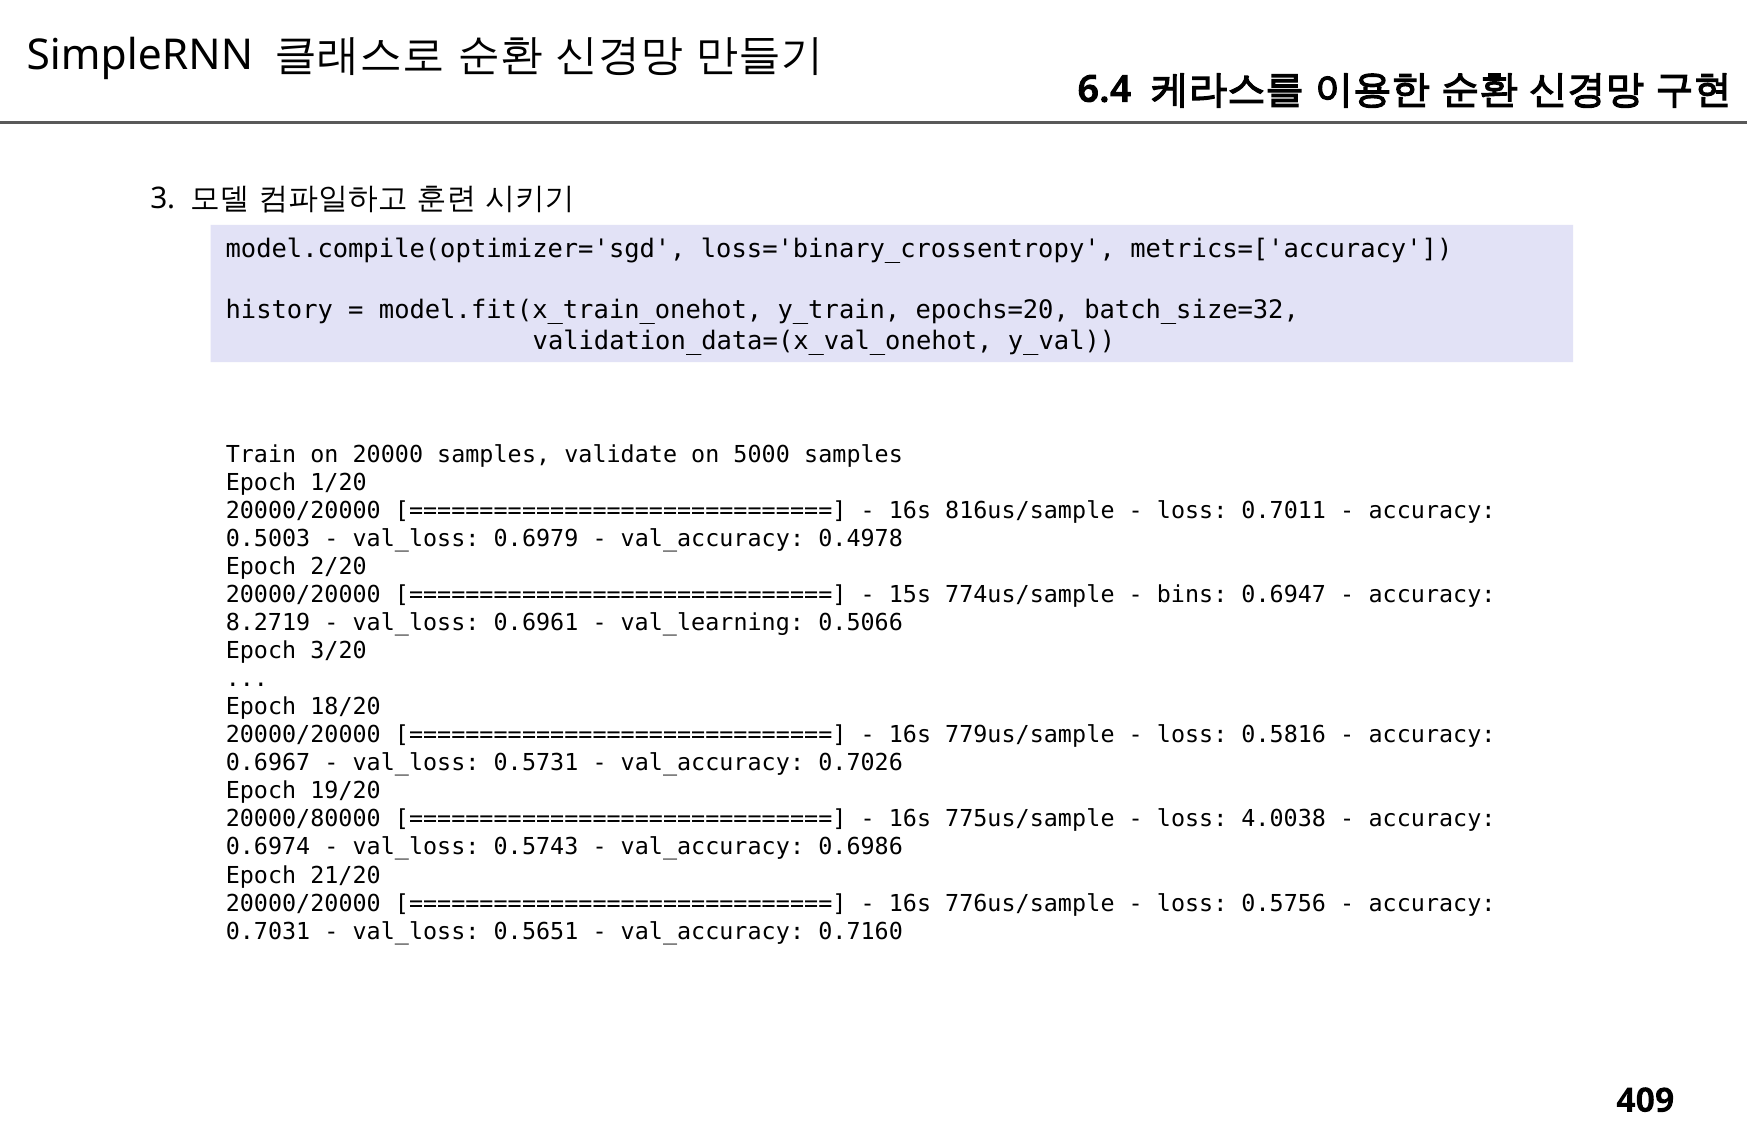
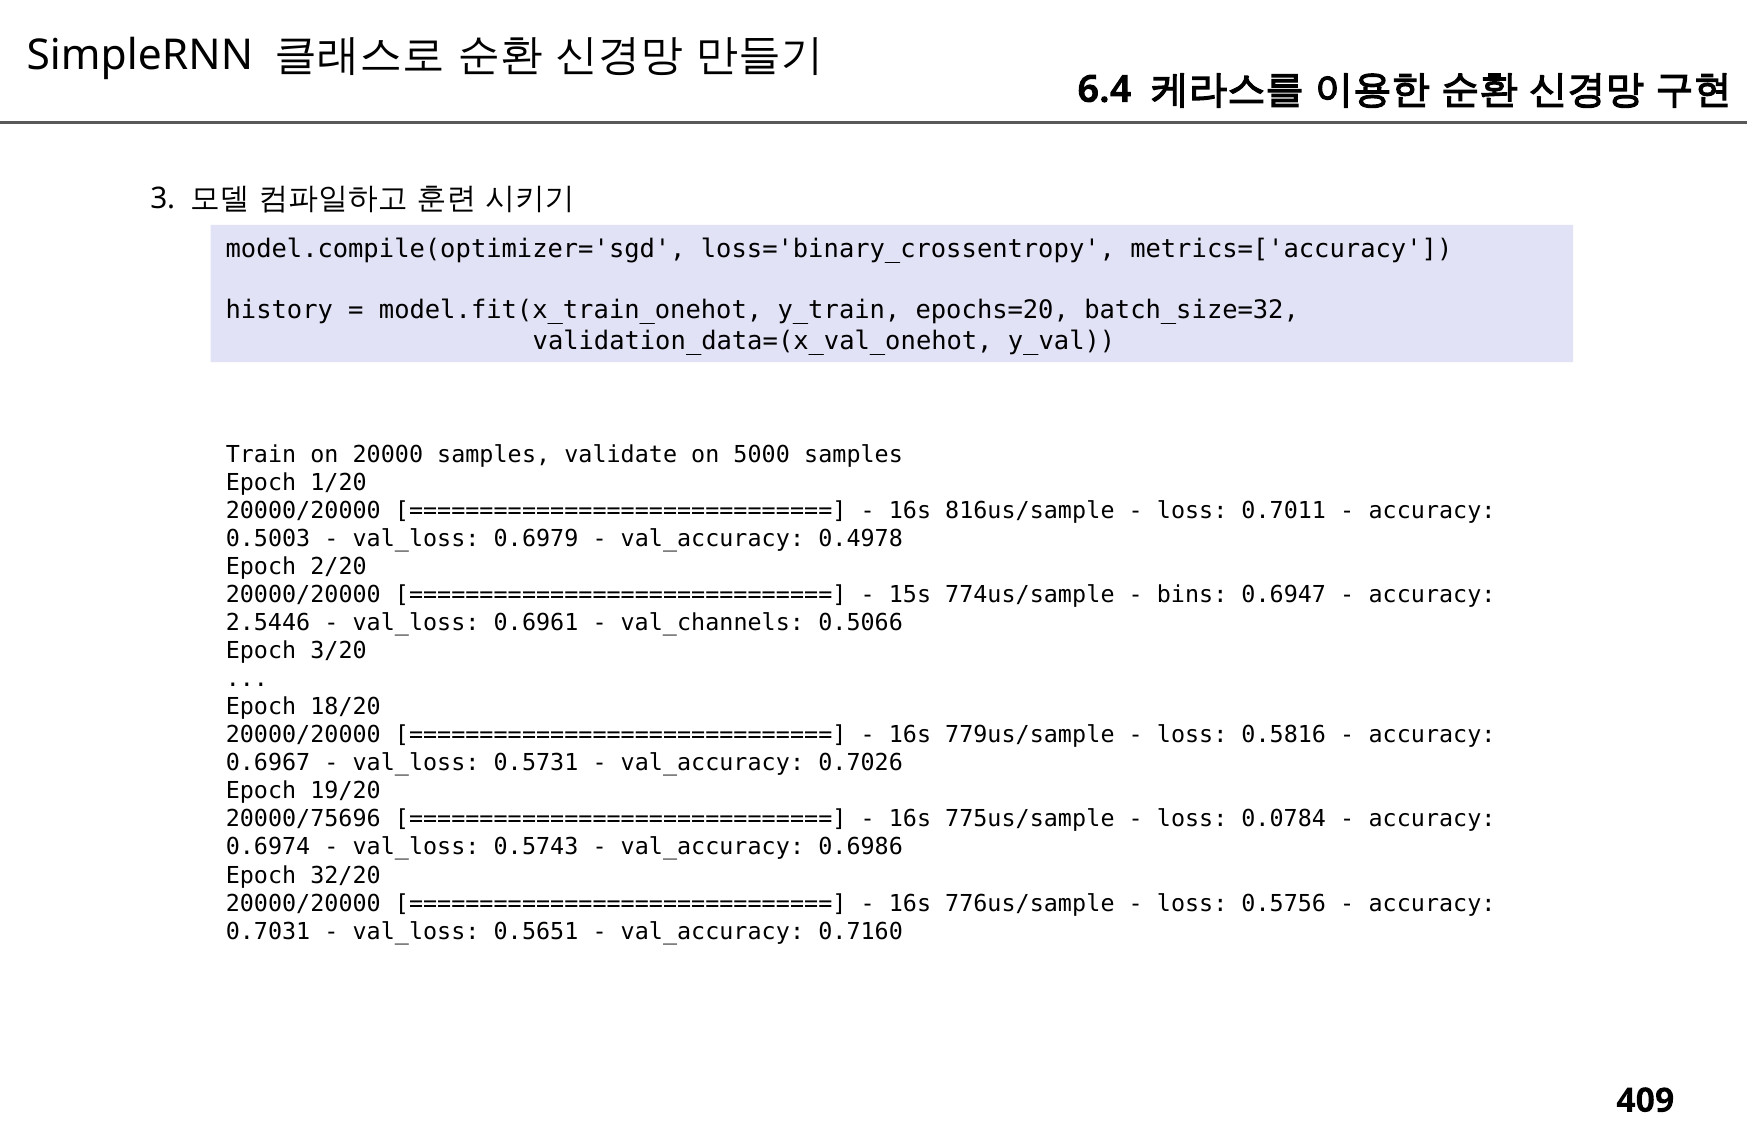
8.2719: 8.2719 -> 2.5446
val_learning: val_learning -> val_channels
20000/80000: 20000/80000 -> 20000/75696
4.0038: 4.0038 -> 0.0784
21/20: 21/20 -> 32/20
